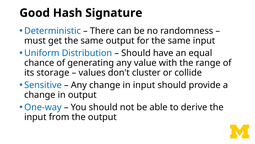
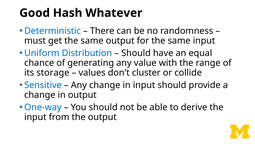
Signature: Signature -> Whatever
